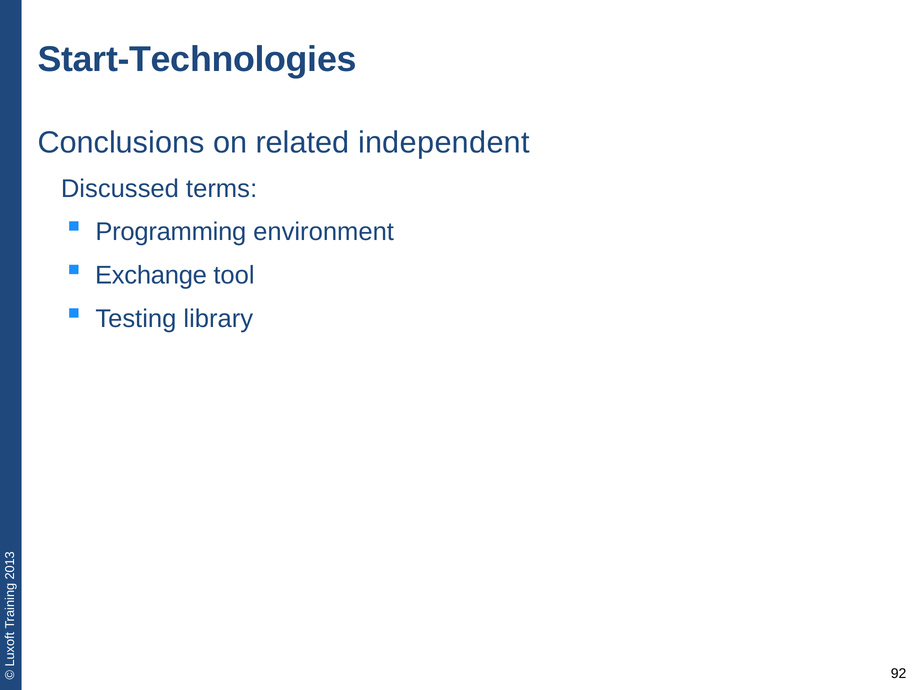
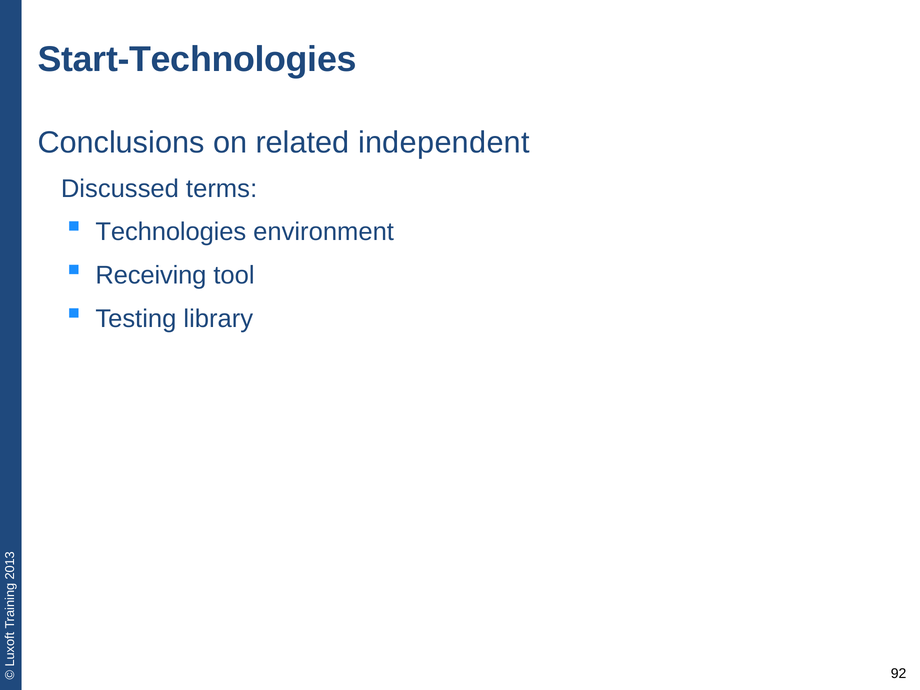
Programming: Programming -> Technologies
Exchange: Exchange -> Receiving
